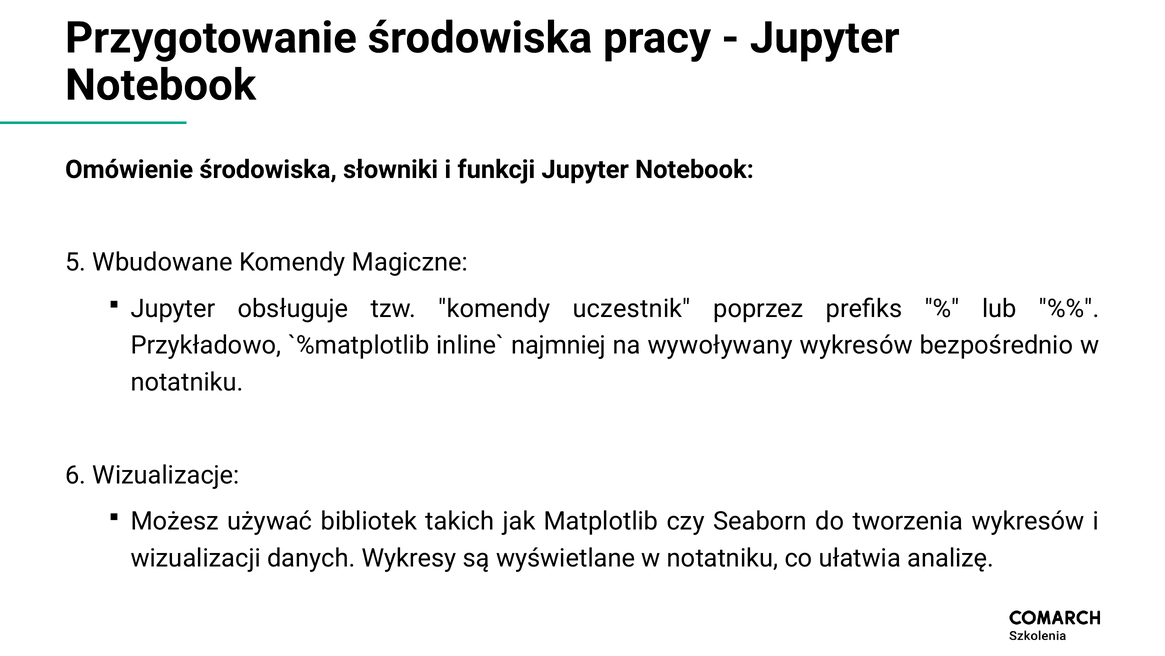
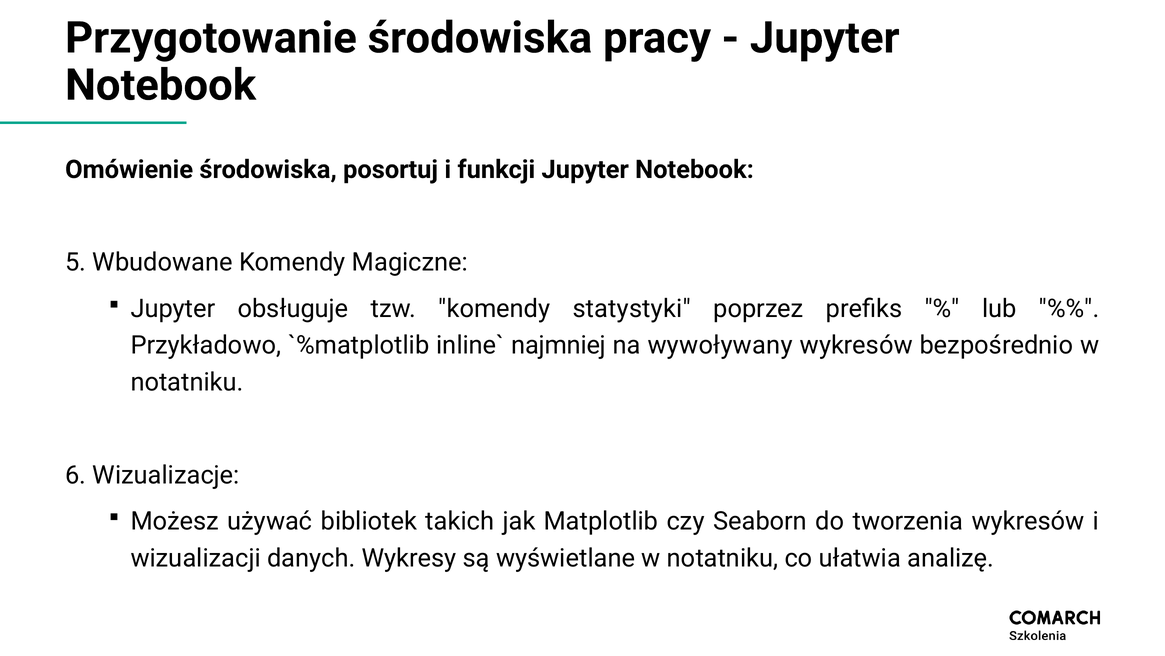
słowniki: słowniki -> posortuj
uczestnik: uczestnik -> statystyki
